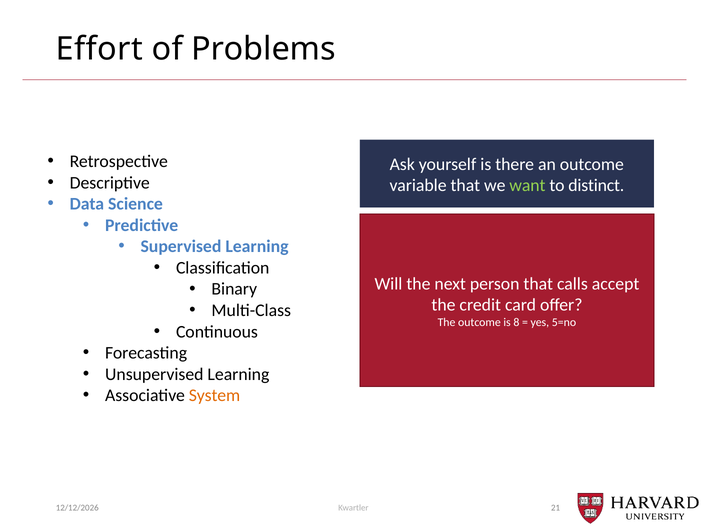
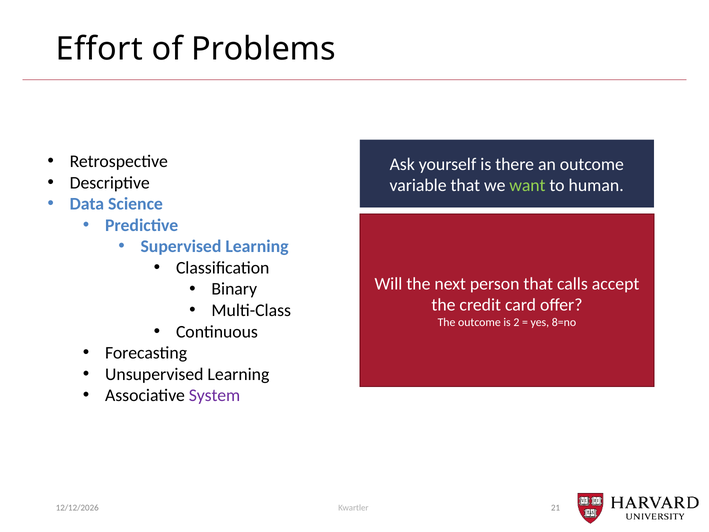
distinct: distinct -> human
8: 8 -> 2
5=no: 5=no -> 8=no
System colour: orange -> purple
